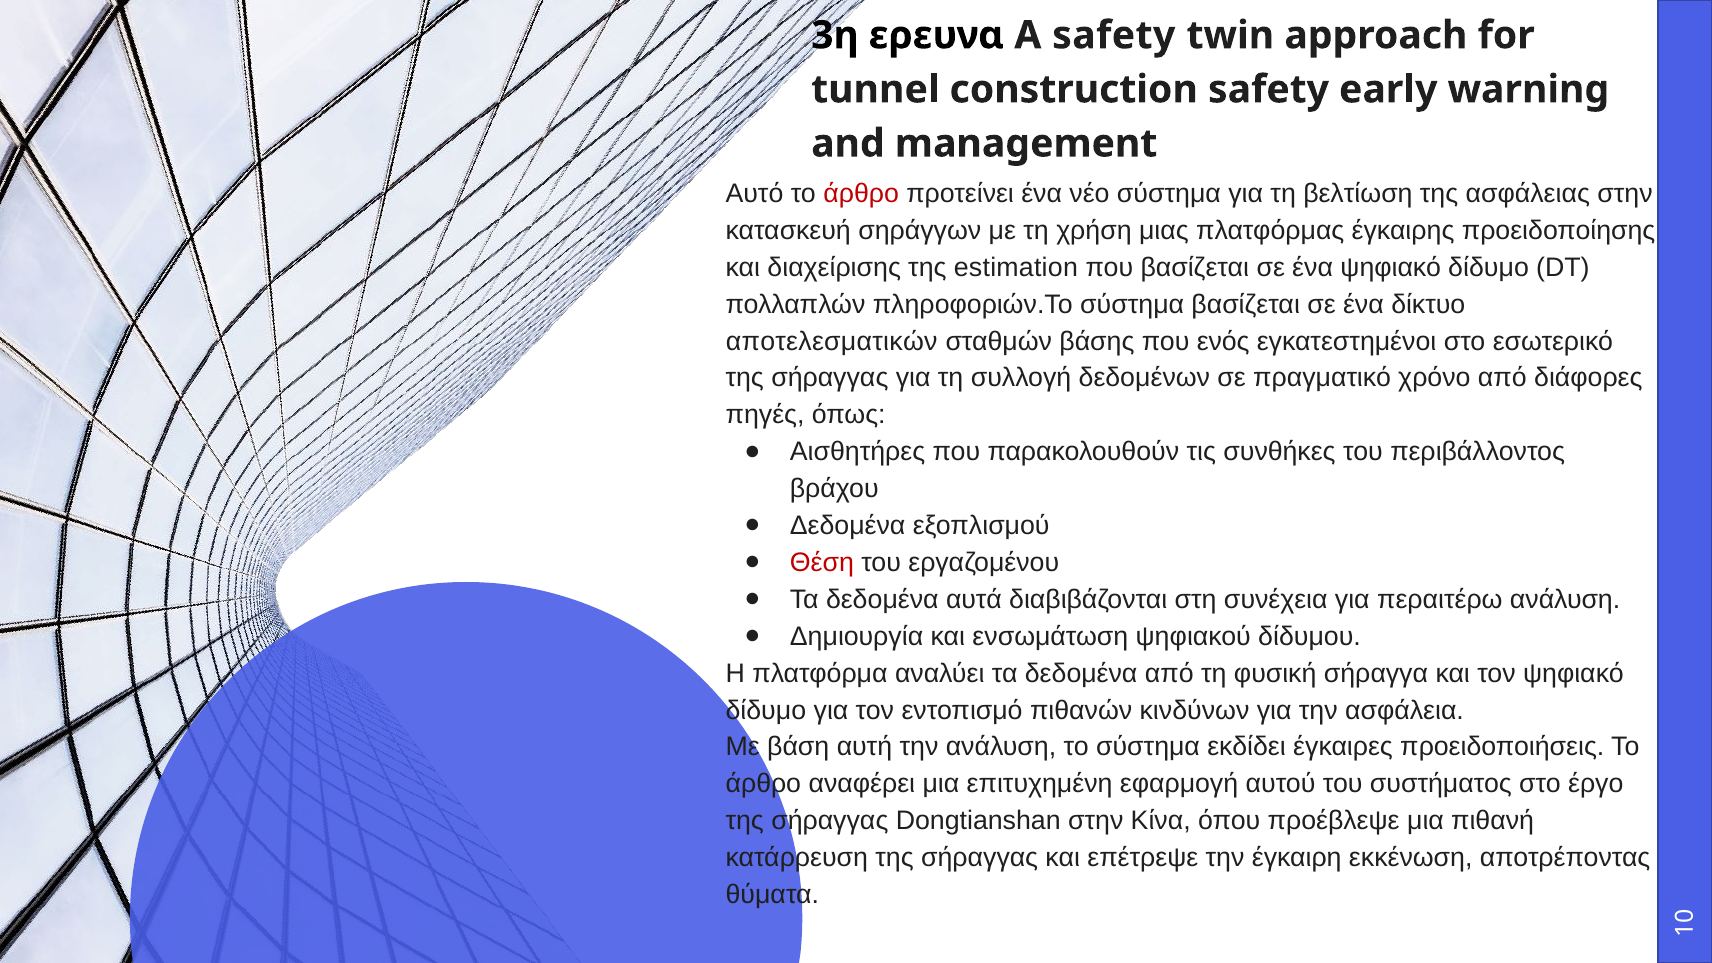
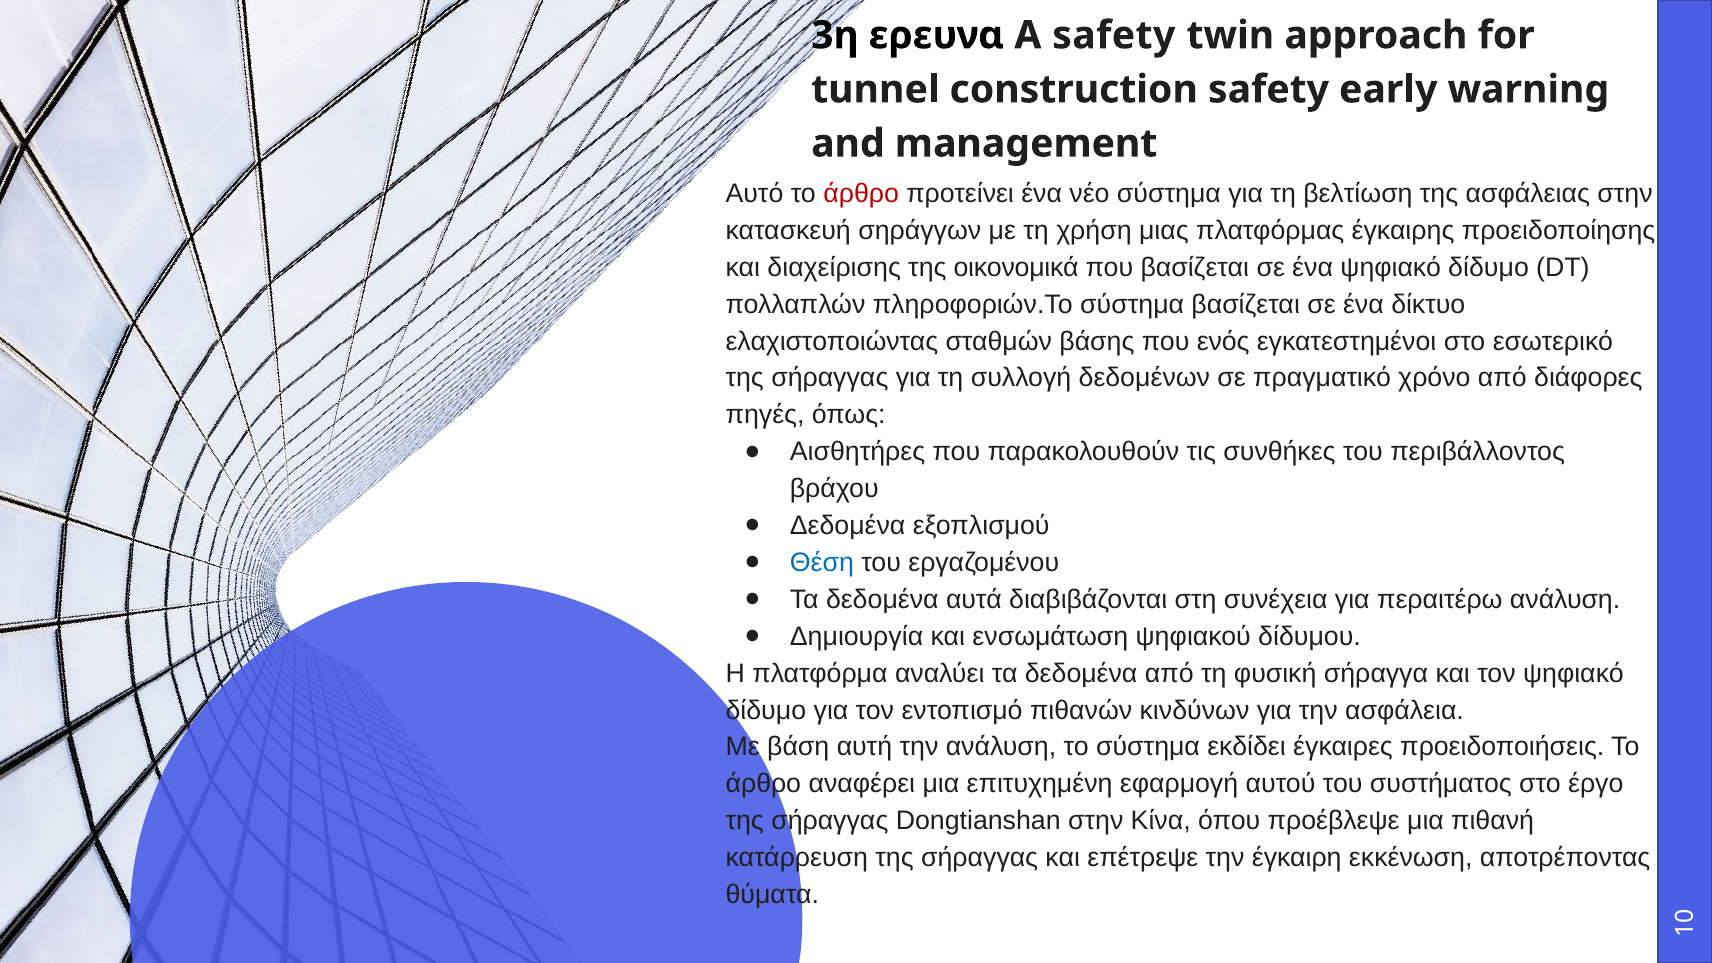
estimation: estimation -> οικονομικά
αποτελεσματικών: αποτελεσματικών -> ελαχιστοποιώντας
Θέση colour: red -> blue
